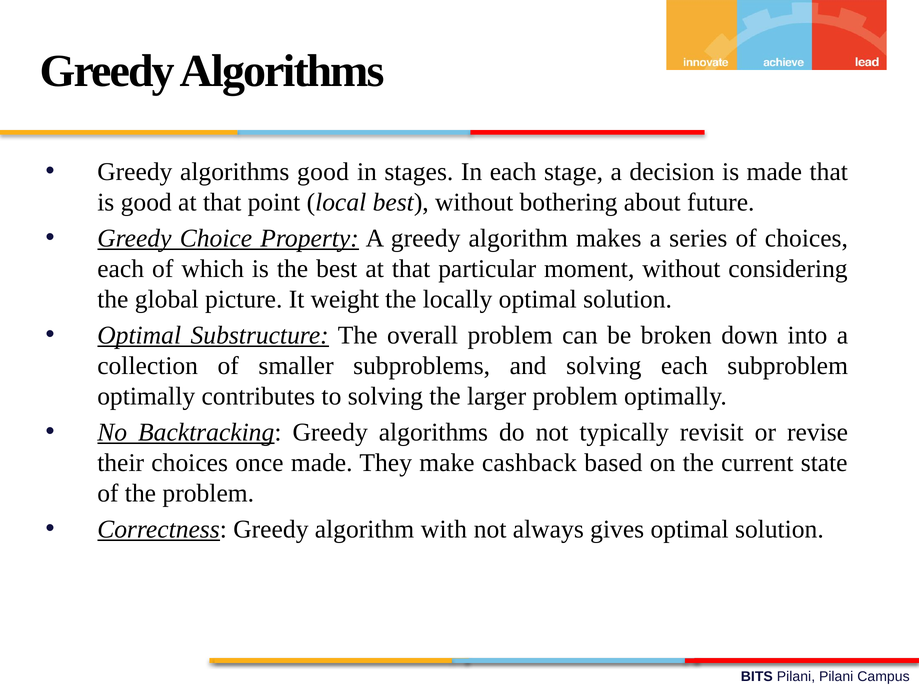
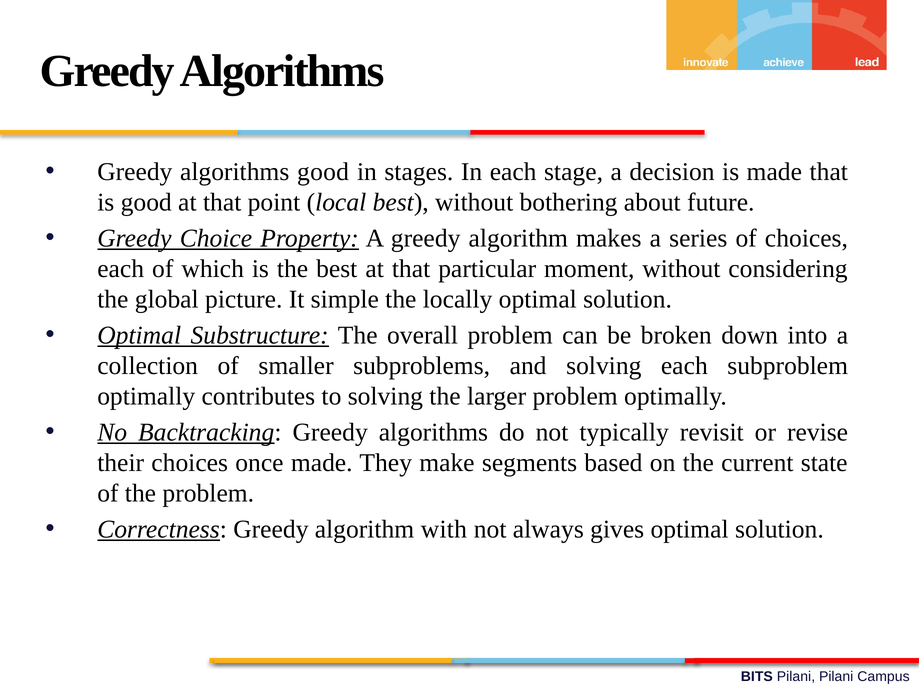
weight: weight -> simple
cashback: cashback -> segments
